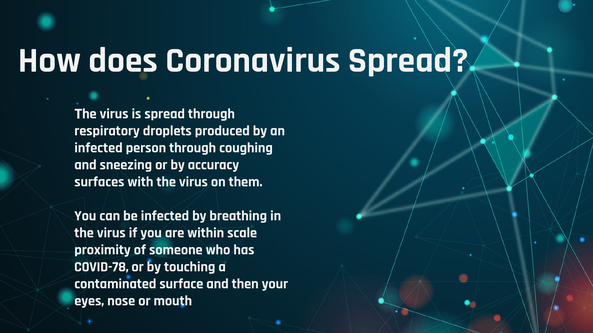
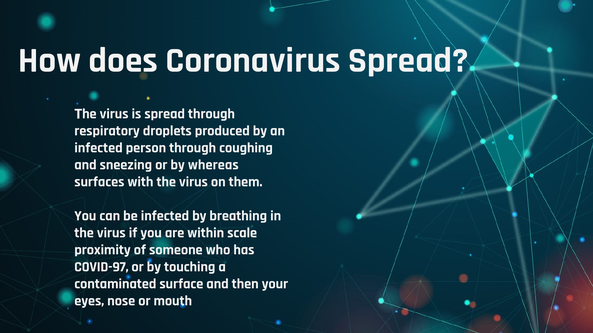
accuracy: accuracy -> whereas
COVID-78: COVID-78 -> COVID-97
